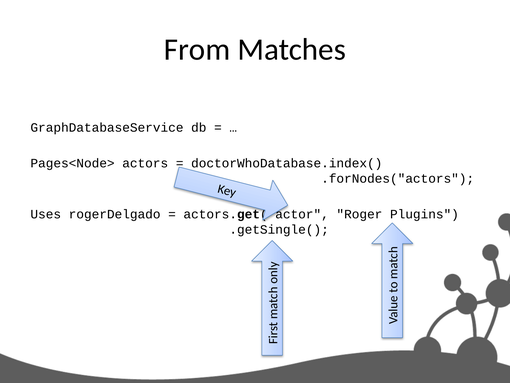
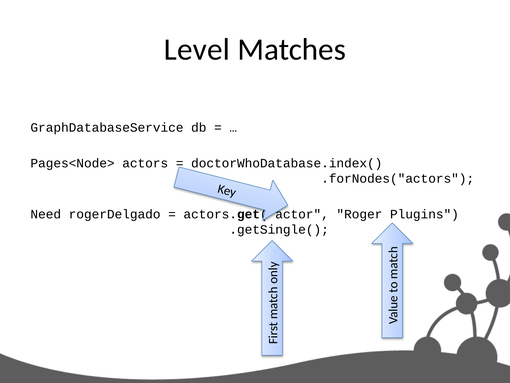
From: From -> Level
Uses: Uses -> Need
